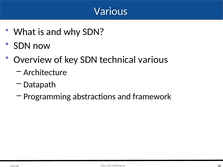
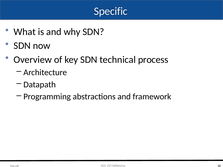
Various at (111, 11): Various -> Specific
technical various: various -> process
